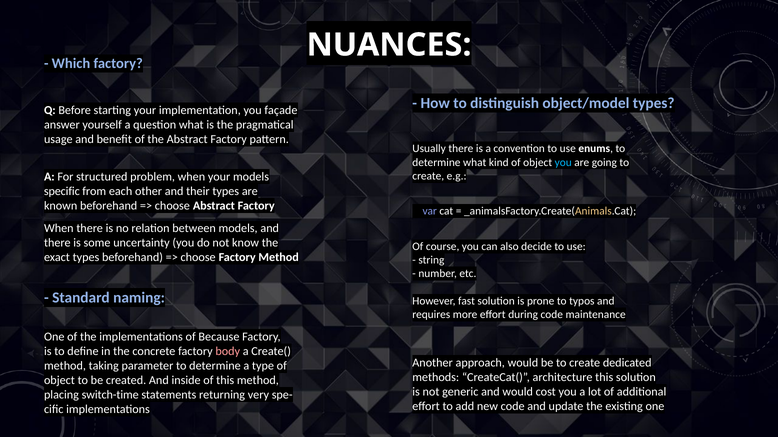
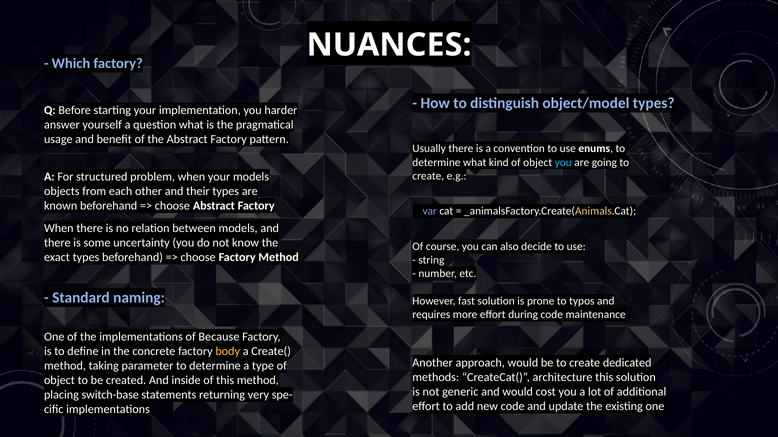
façade: façade -> harder
specific: specific -> objects
body colour: pink -> yellow
switch-time: switch-time -> switch-base
